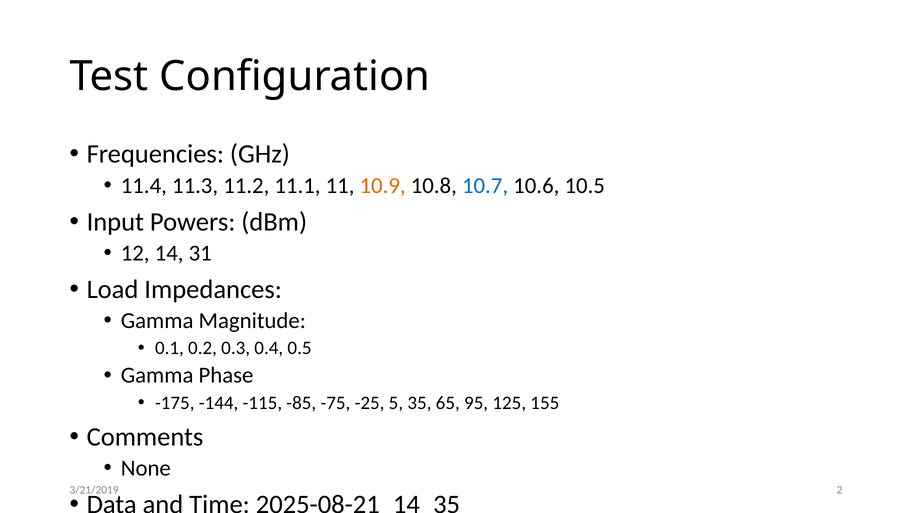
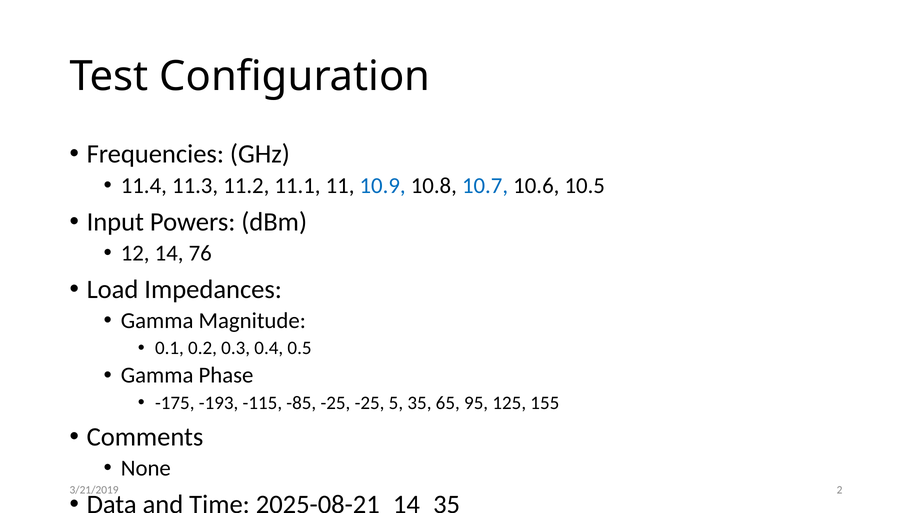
10.9 colour: orange -> blue
31: 31 -> 76
-144: -144 -> -193
-85 -75: -75 -> -25
